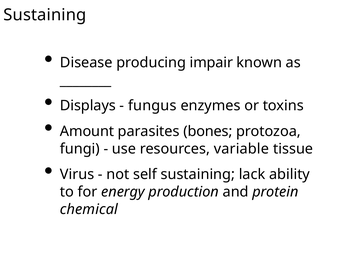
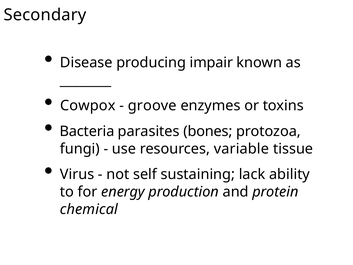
Sustaining at (45, 15): Sustaining -> Secondary
Displays: Displays -> Cowpox
fungus: fungus -> groove
Amount: Amount -> Bacteria
